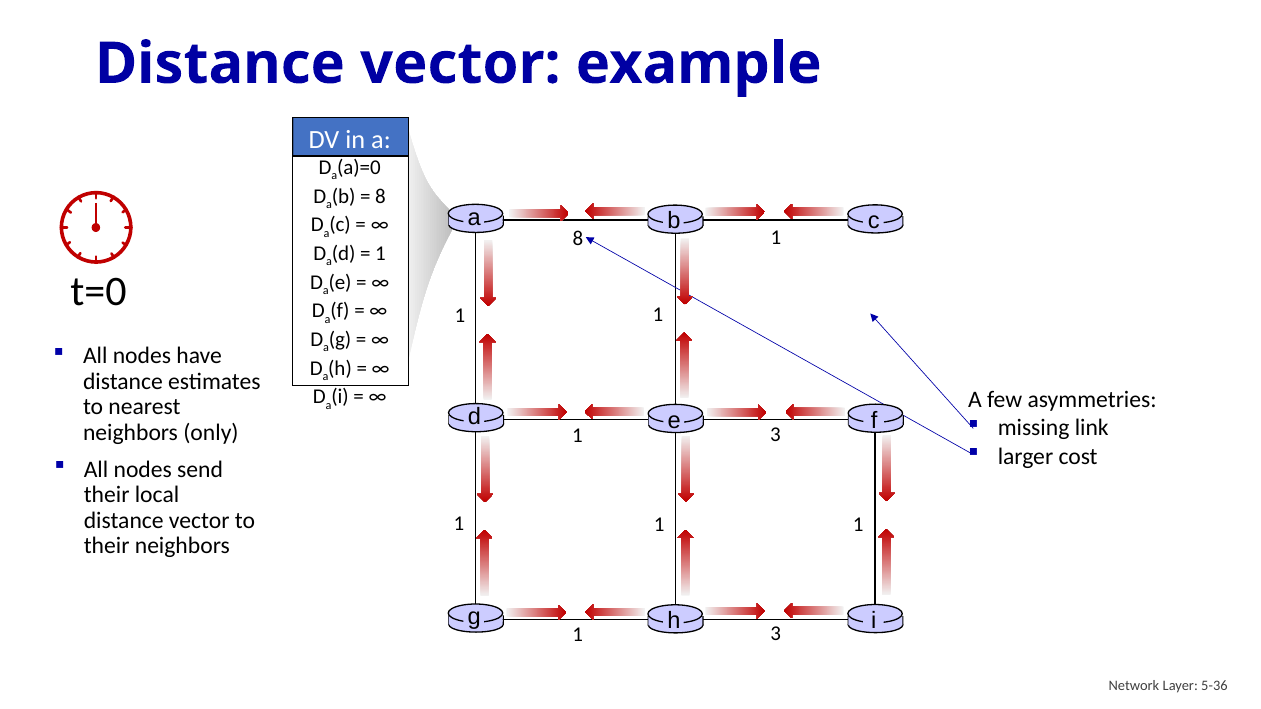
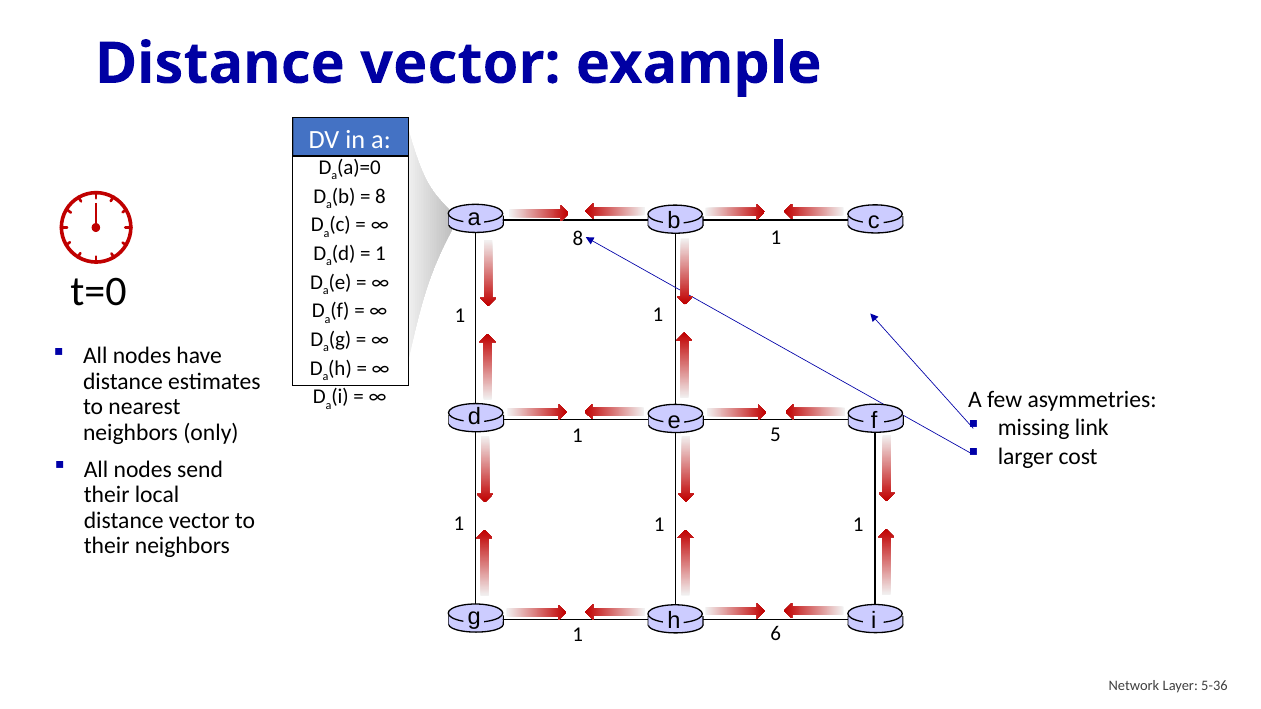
3 at (775, 435): 3 -> 5
3 at (776, 633): 3 -> 6
